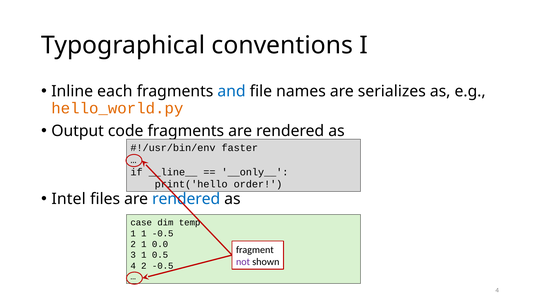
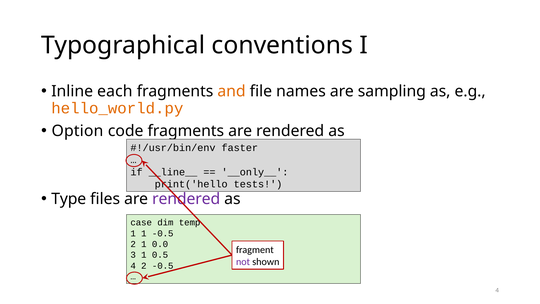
and colour: blue -> orange
serializes: serializes -> sampling
Output: Output -> Option
order: order -> tests
Intel: Intel -> Type
rendered at (186, 199) colour: blue -> purple
